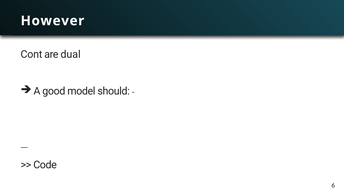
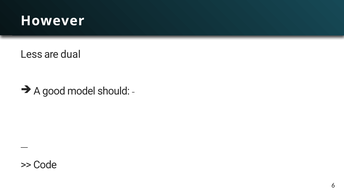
Cont: Cont -> Less
